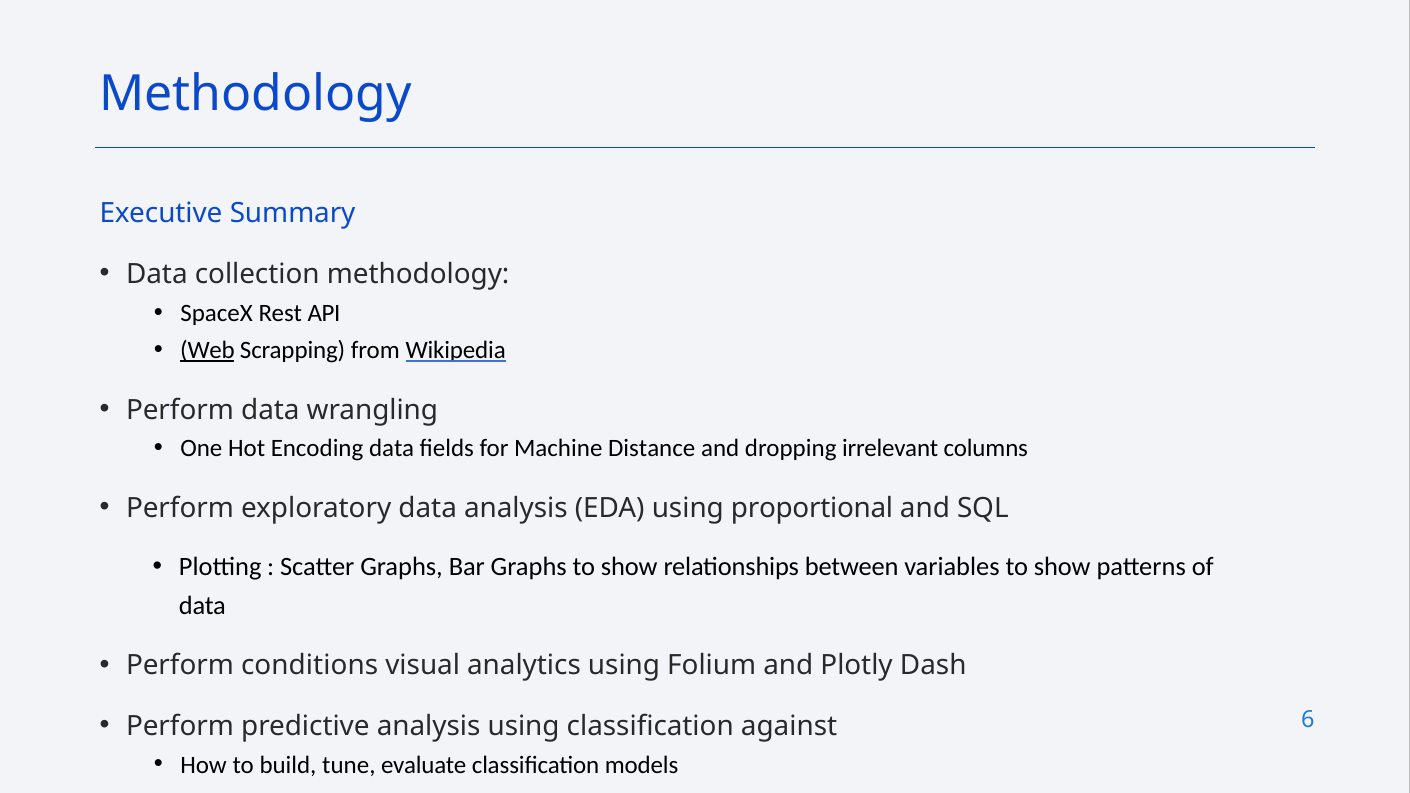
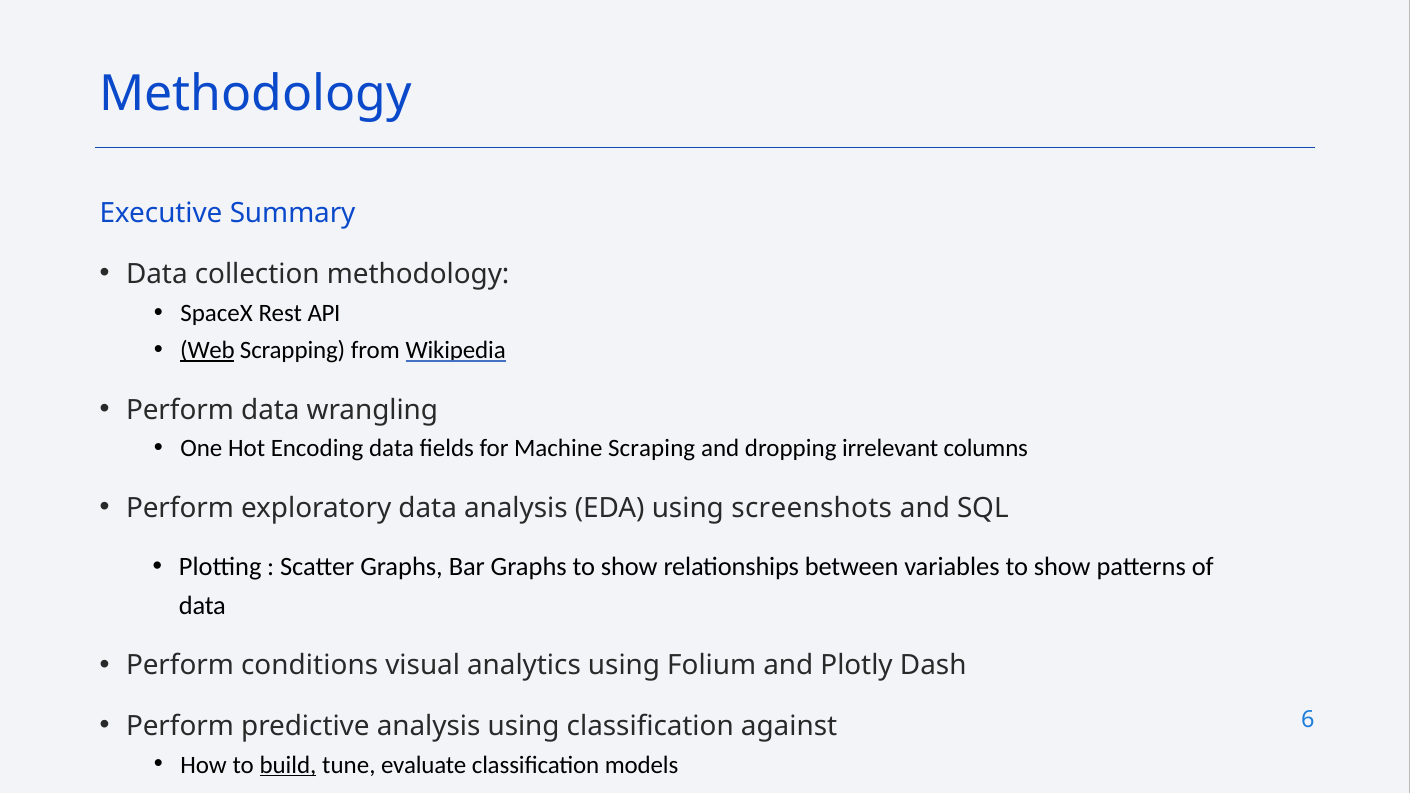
Distance: Distance -> Scraping
proportional: proportional -> screenshots
build underline: none -> present
